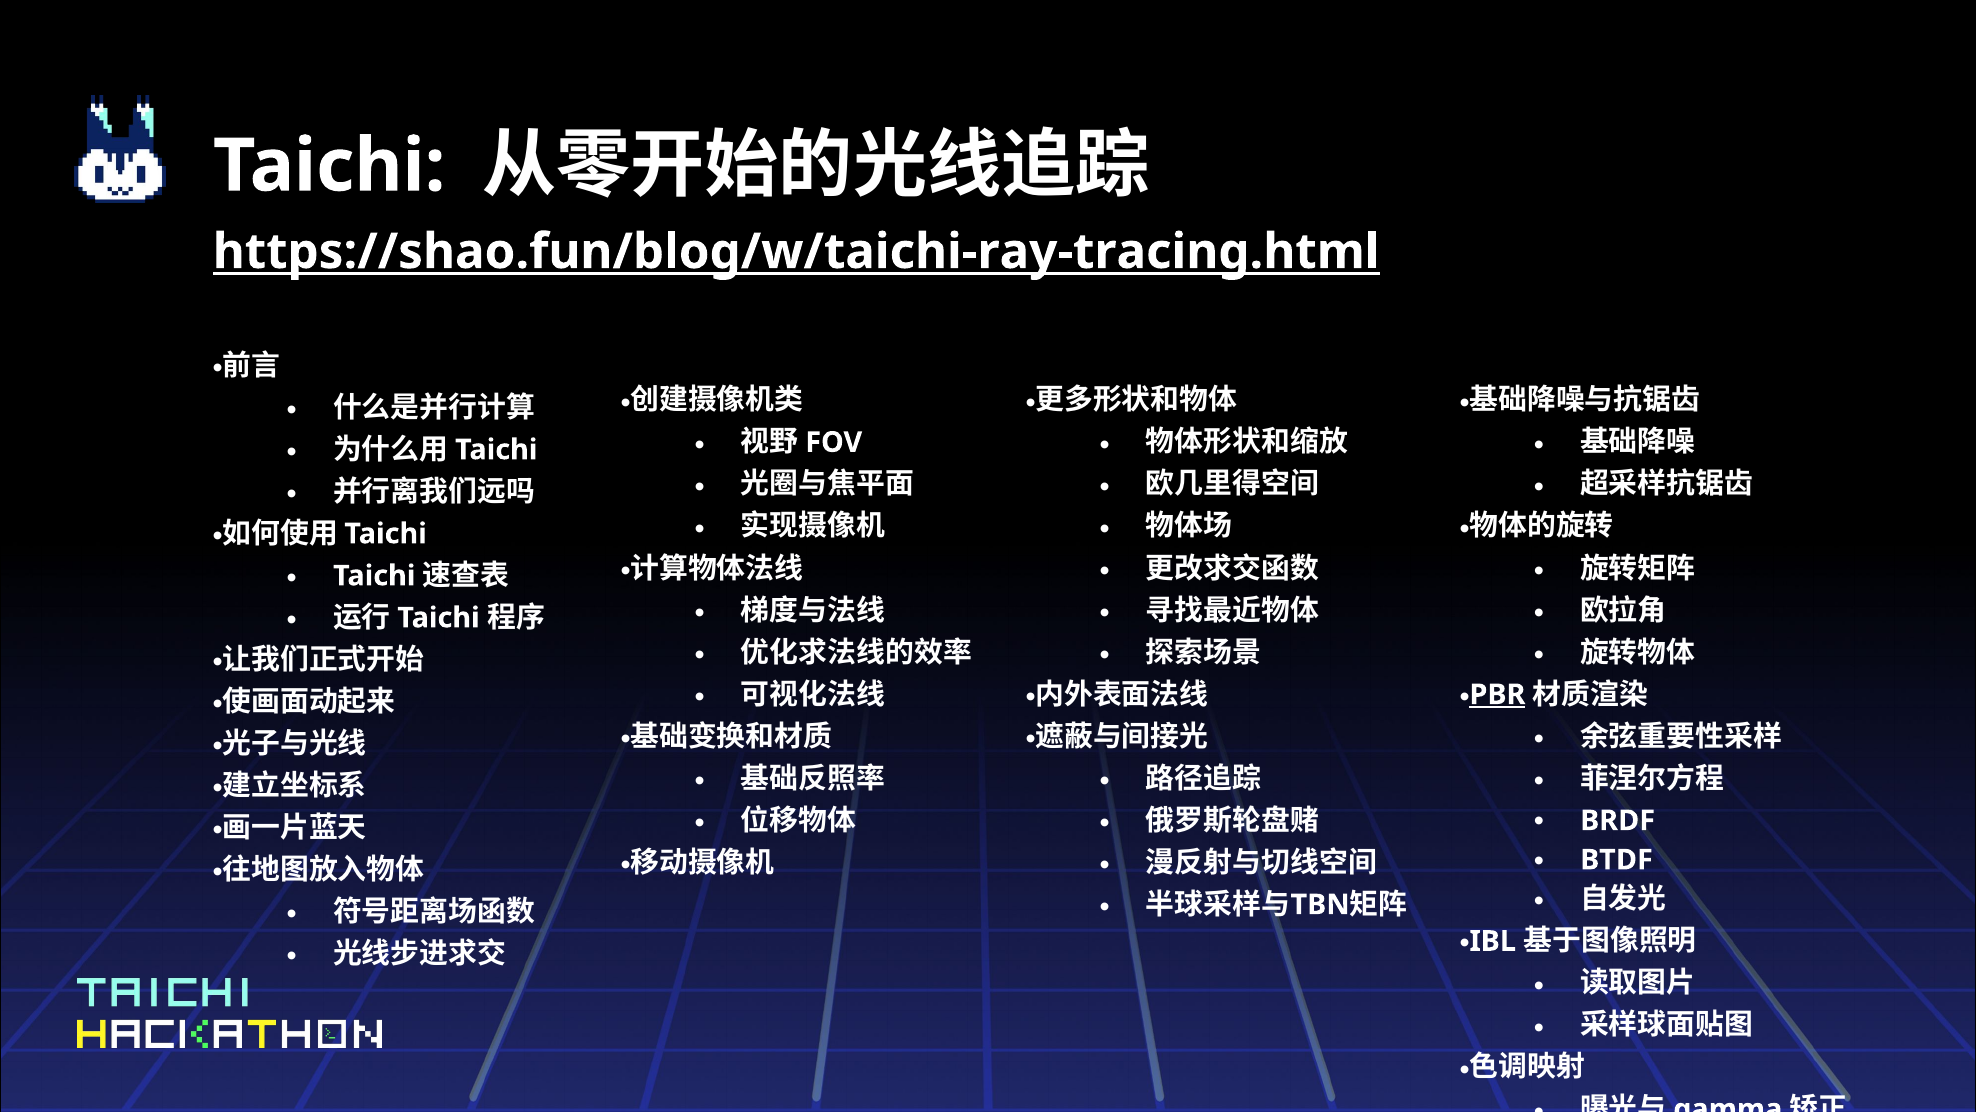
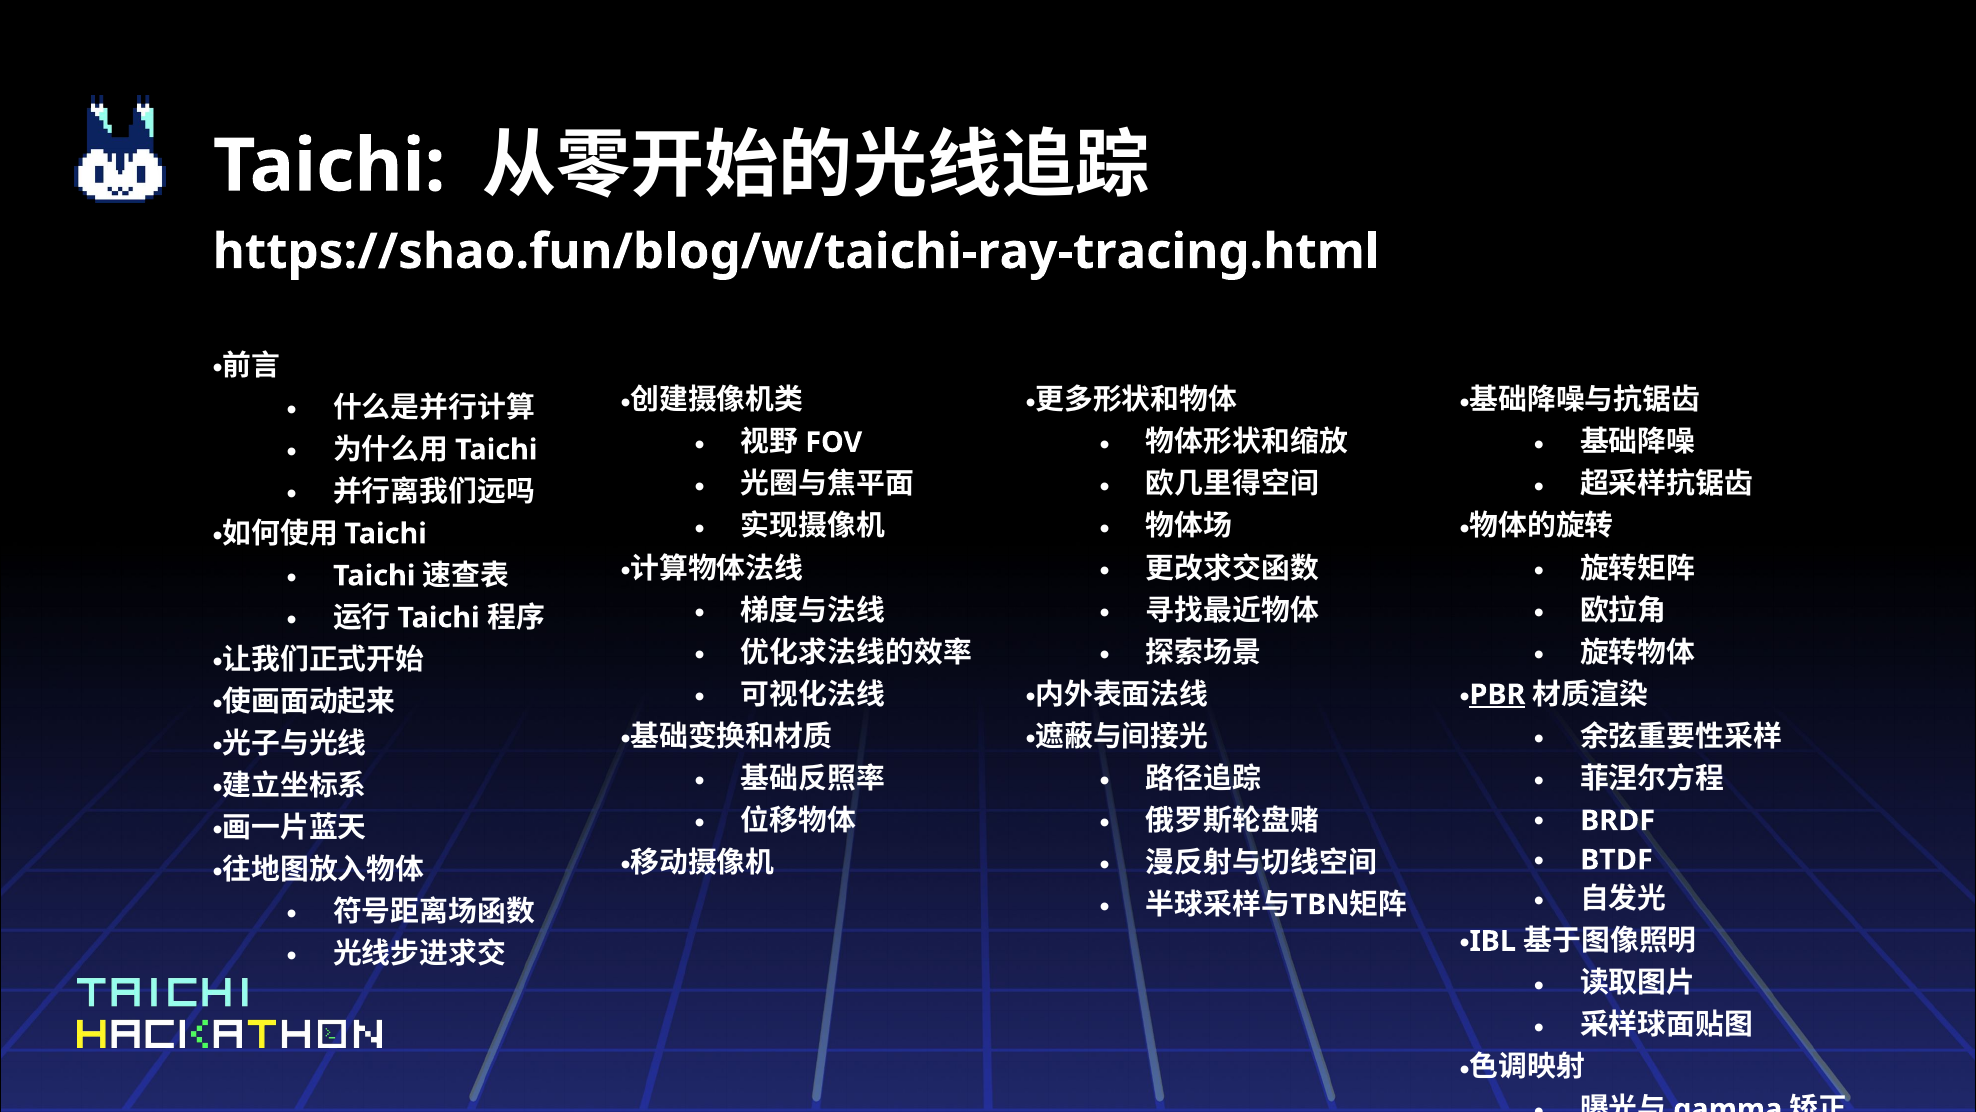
https://shao.fun/blog/w/taichi-ray-tracing.html underline: present -> none
